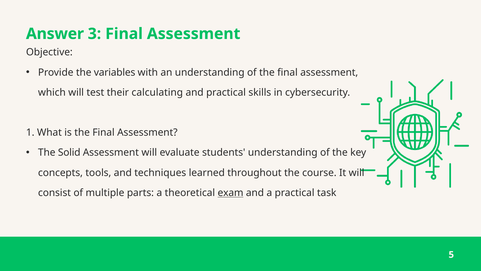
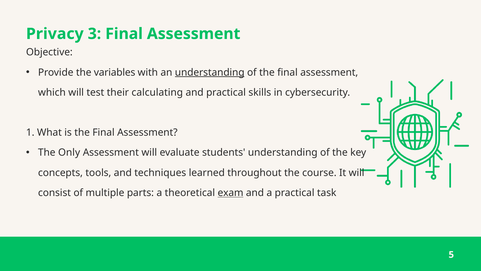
Answer: Answer -> Privacy
understanding at (210, 72) underline: none -> present
Solid: Solid -> Only
